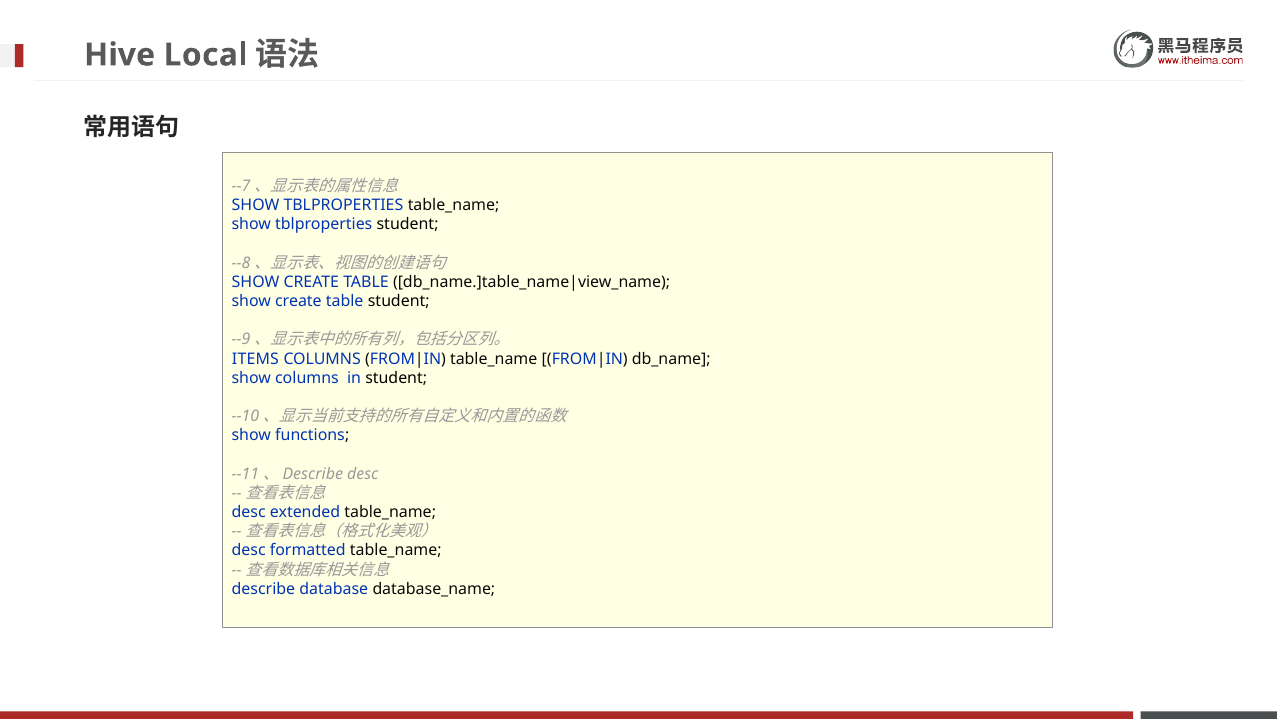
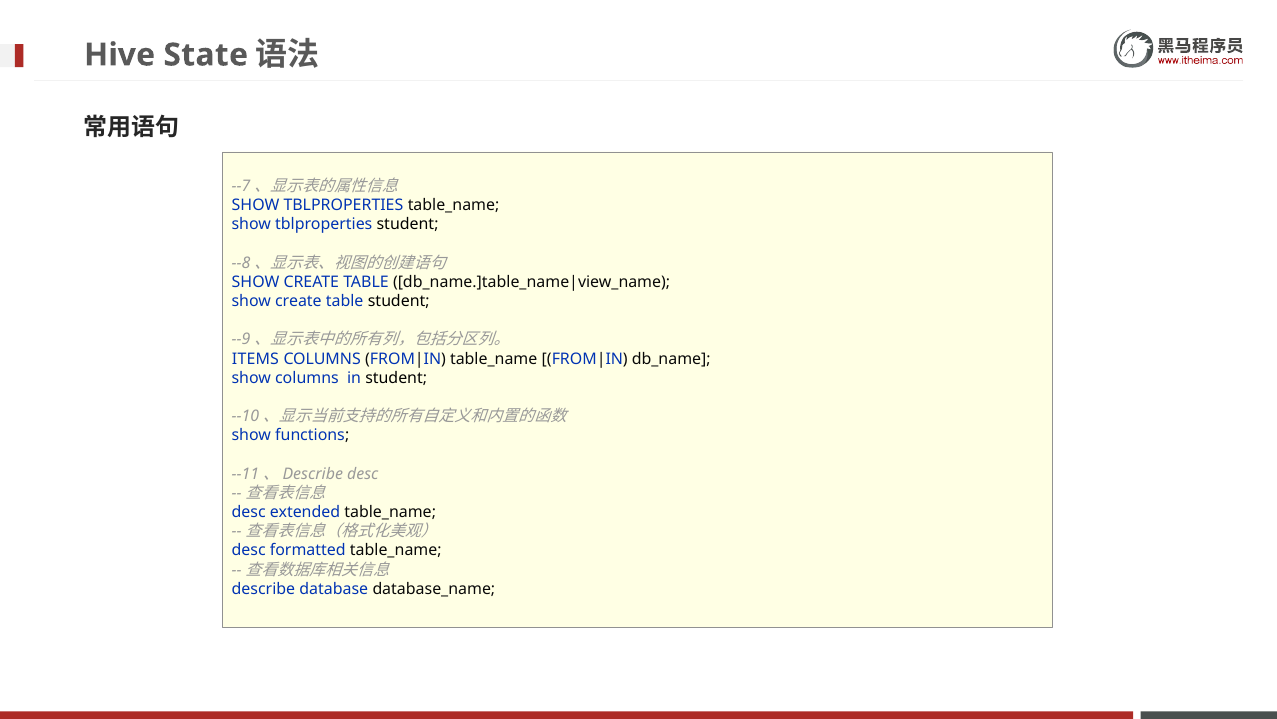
Local: Local -> State
